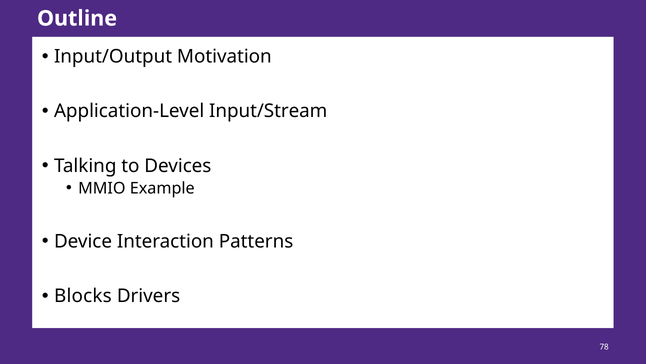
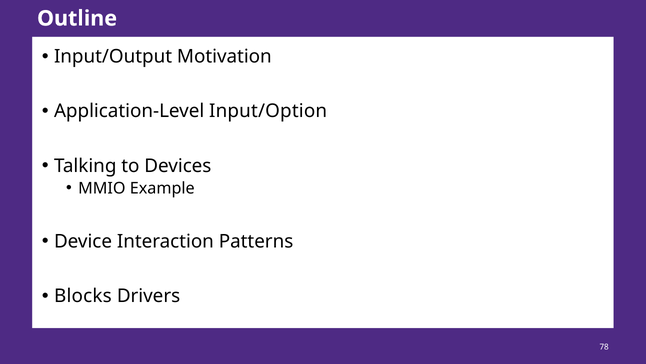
Input/Stream: Input/Stream -> Input/Option
